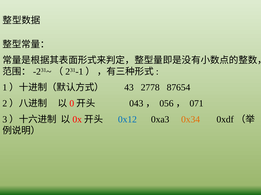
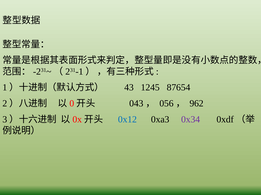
2778: 2778 -> 1245
071: 071 -> 962
0x34 colour: orange -> purple
